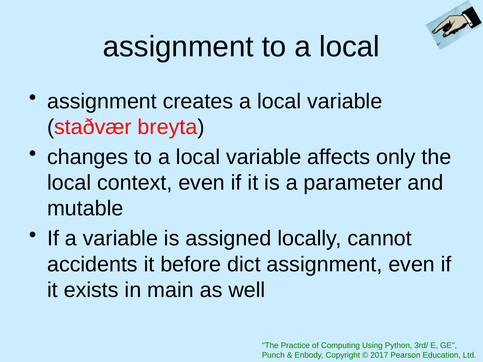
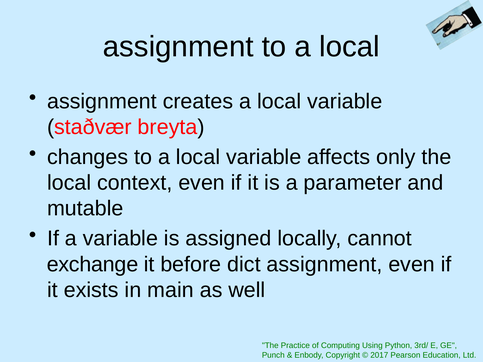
accidents: accidents -> exchange
